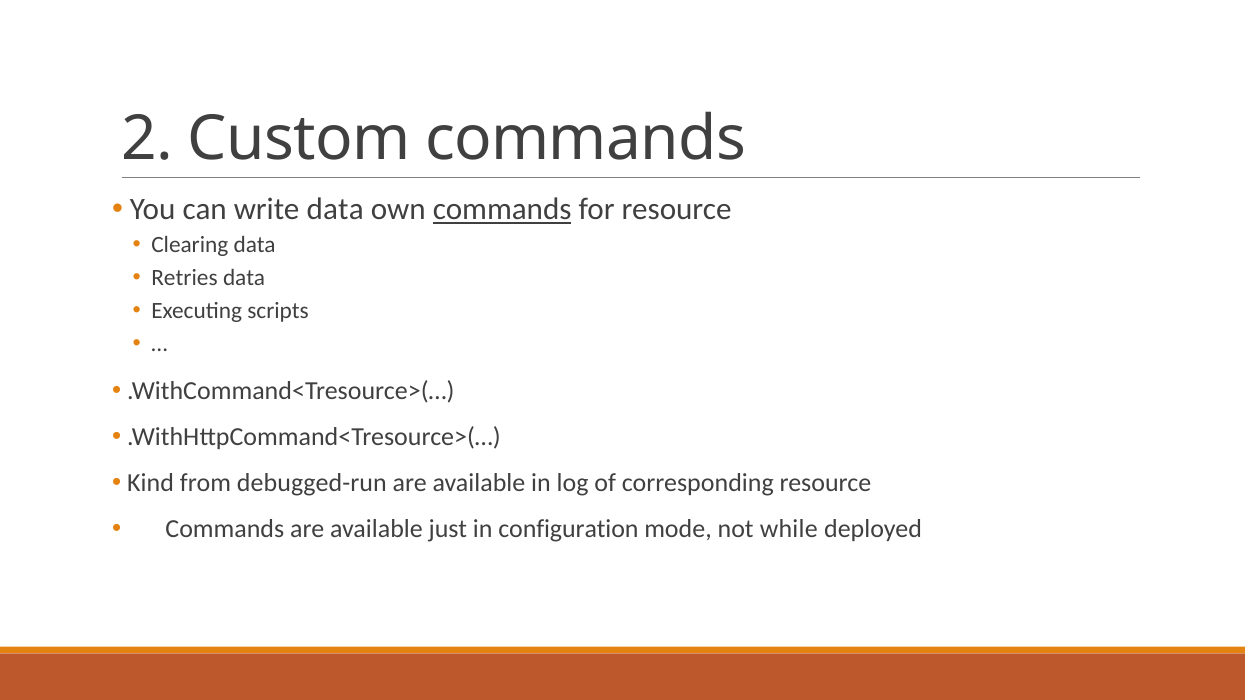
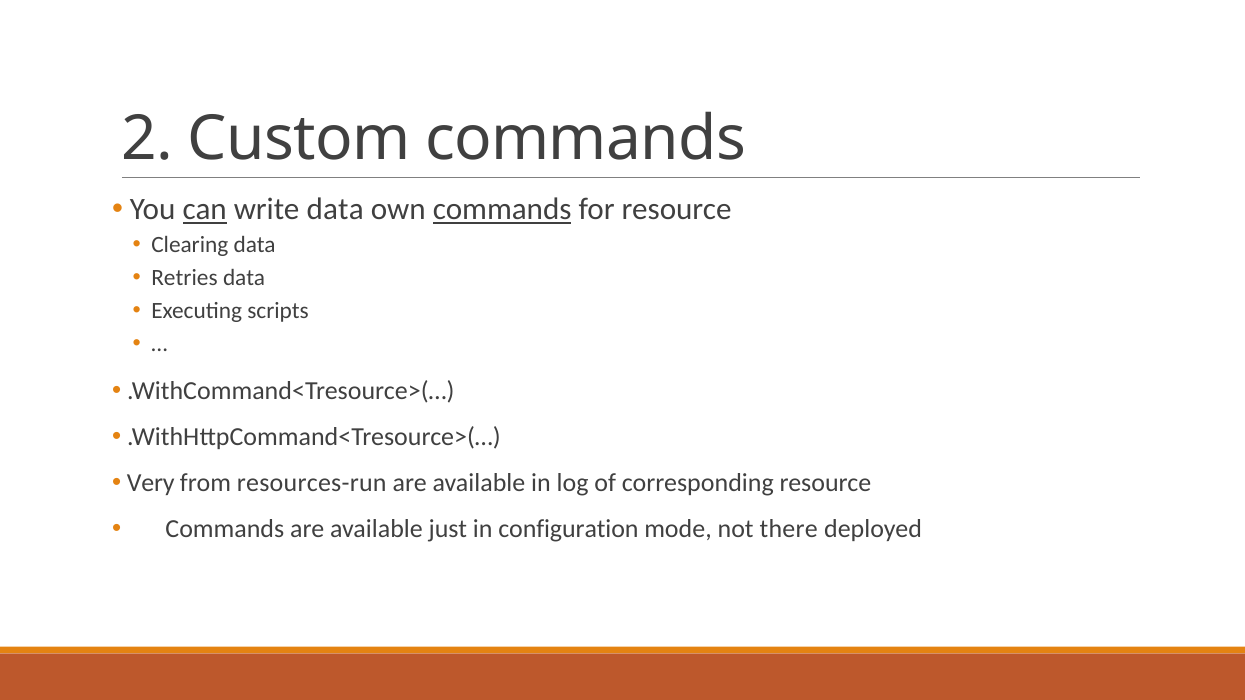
can underline: none -> present
Kind: Kind -> Very
debugged-run: debugged-run -> resources-run
while: while -> there
